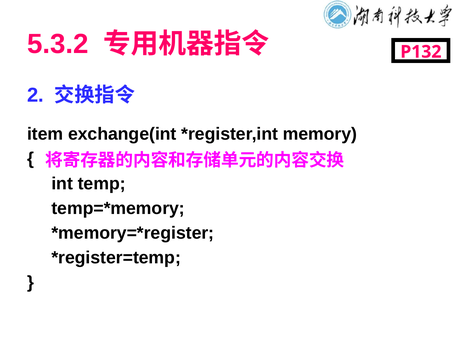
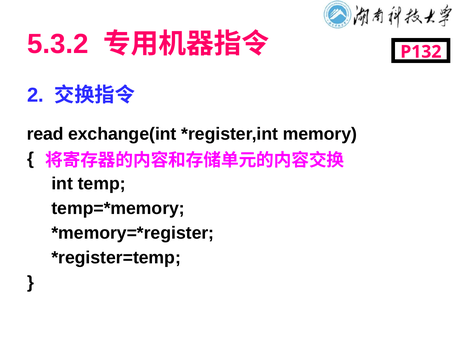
item: item -> read
